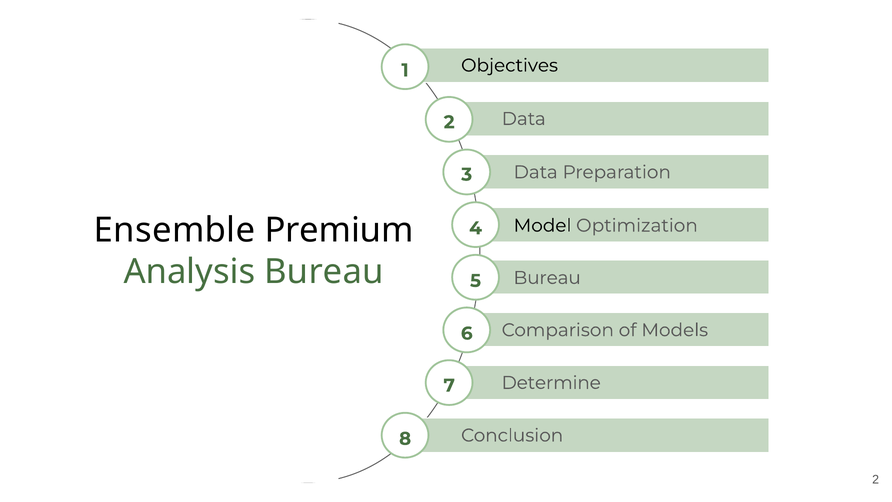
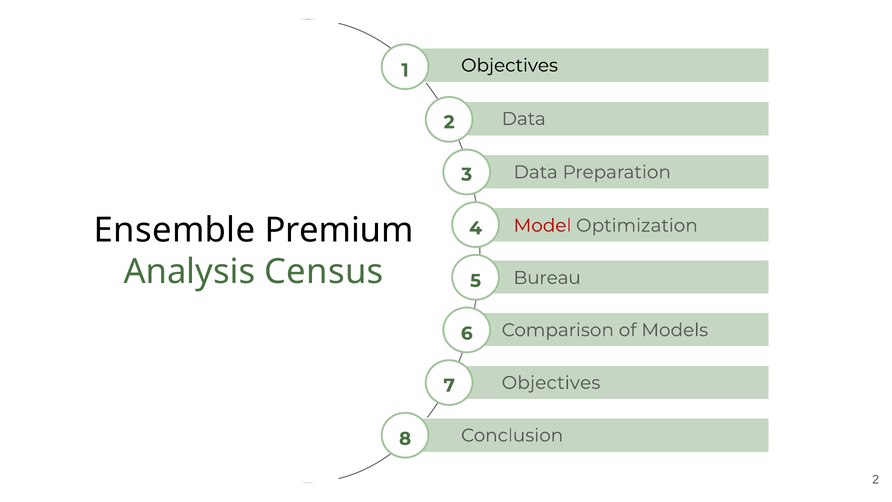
Model colour: black -> red
Analysis Bureau: Bureau -> Census
Determine at (551, 383): Determine -> Objectives
